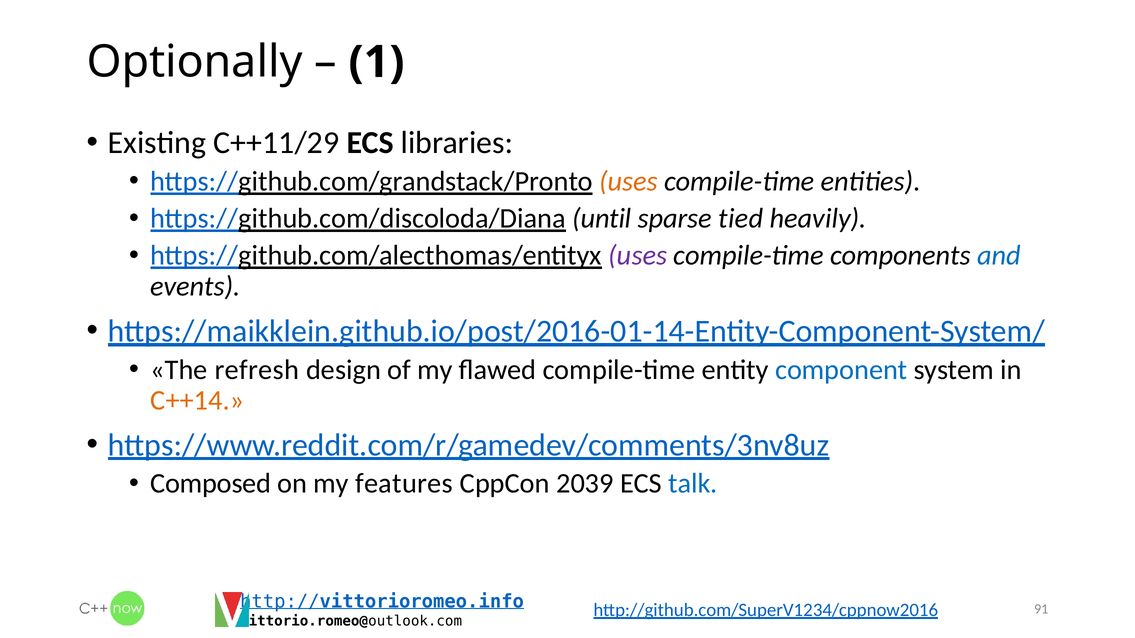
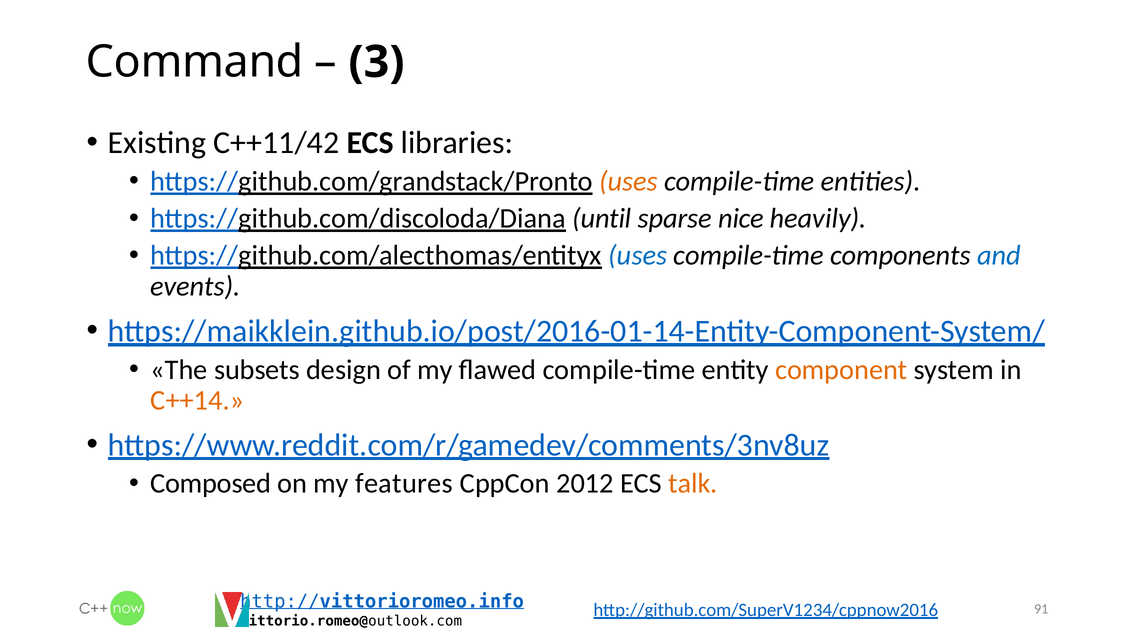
Optionally: Optionally -> Command
1: 1 -> 3
C++11/29: C++11/29 -> C++11/42
tied: tied -> nice
uses at (638, 256) colour: purple -> blue
refresh: refresh -> subsets
component colour: blue -> orange
2039: 2039 -> 2012
talk colour: blue -> orange
